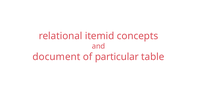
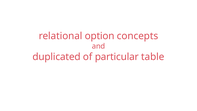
itemid: itemid -> option
document: document -> duplicated
